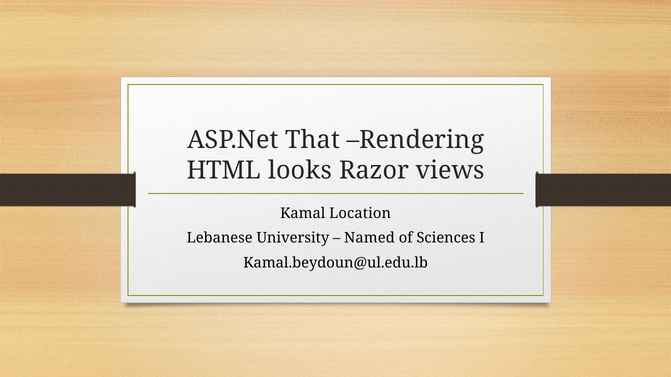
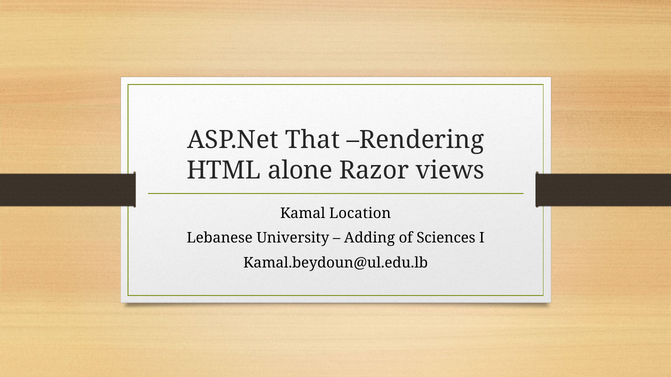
looks: looks -> alone
Named: Named -> Adding
